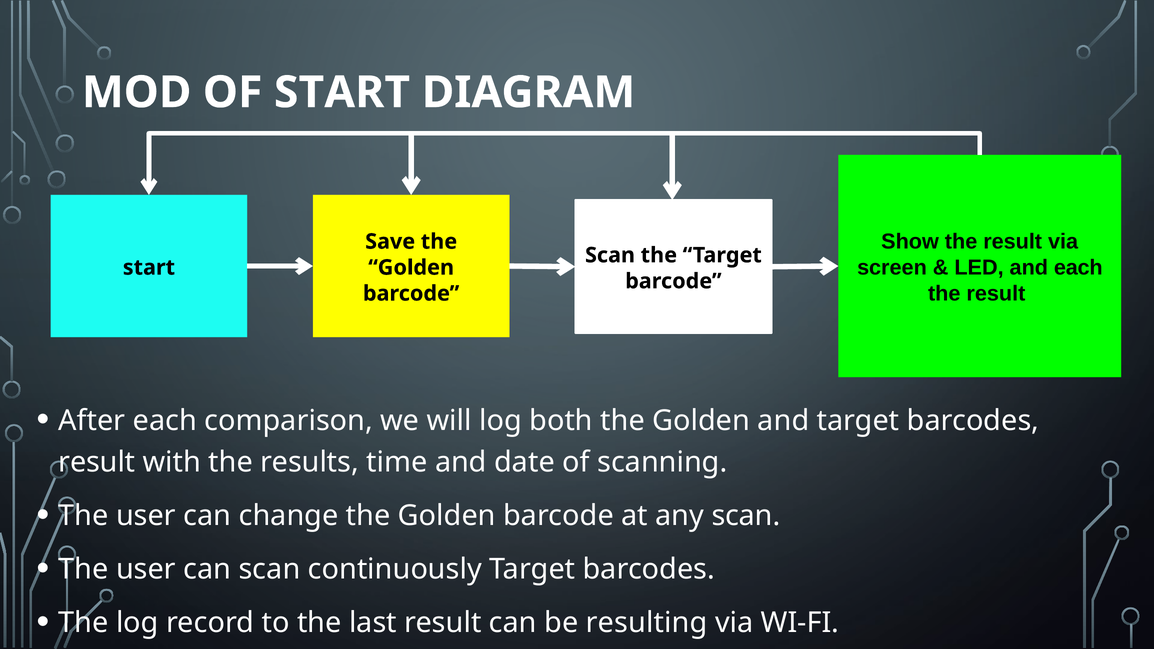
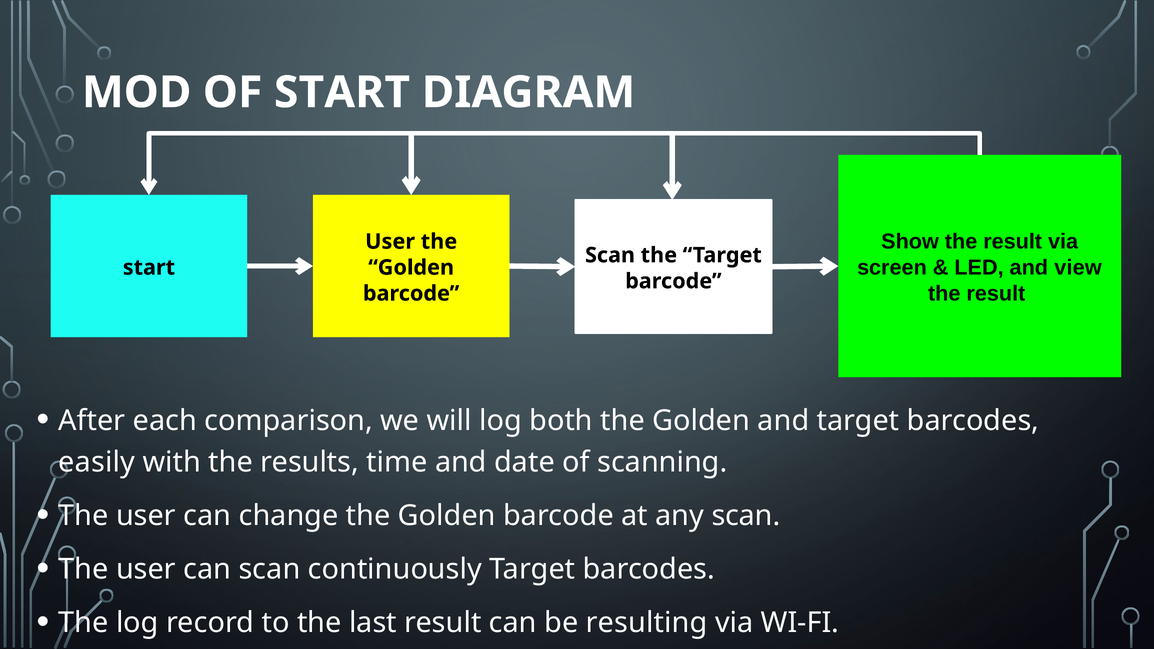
Save at (390, 242): Save -> User
and each: each -> view
result at (97, 462): result -> easily
